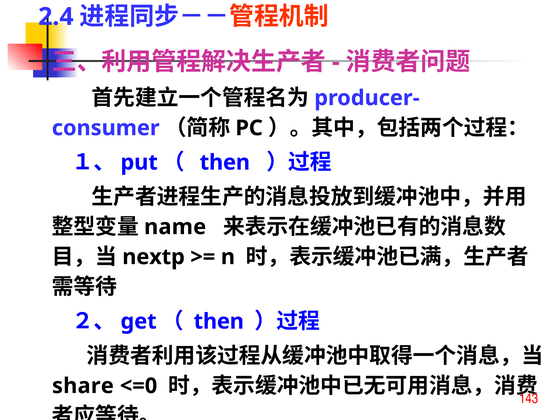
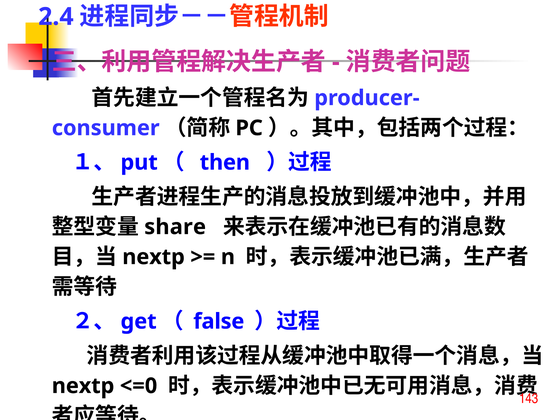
name: name -> share
then at (219, 321): then -> false
share at (83, 386): share -> nextp
